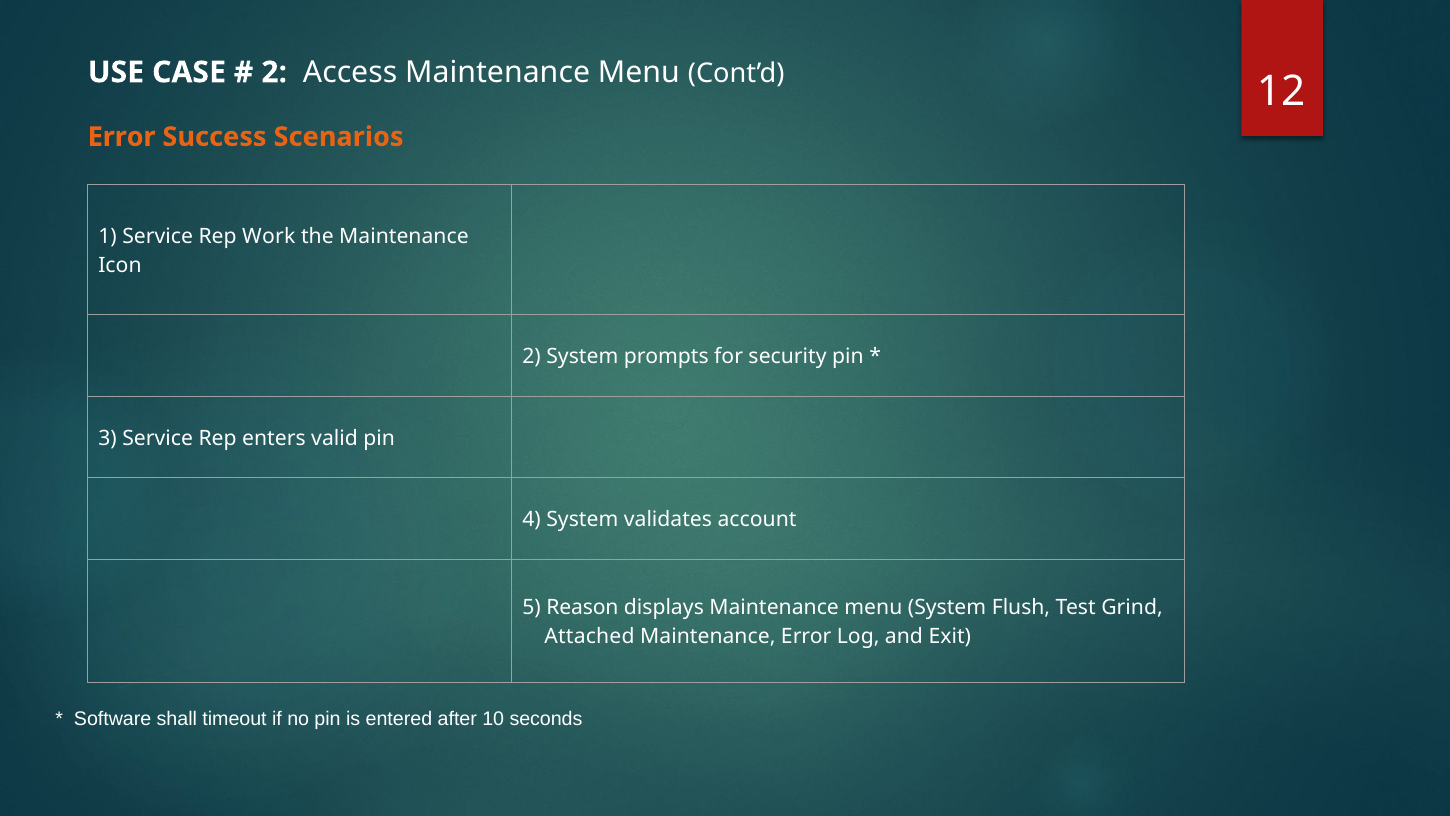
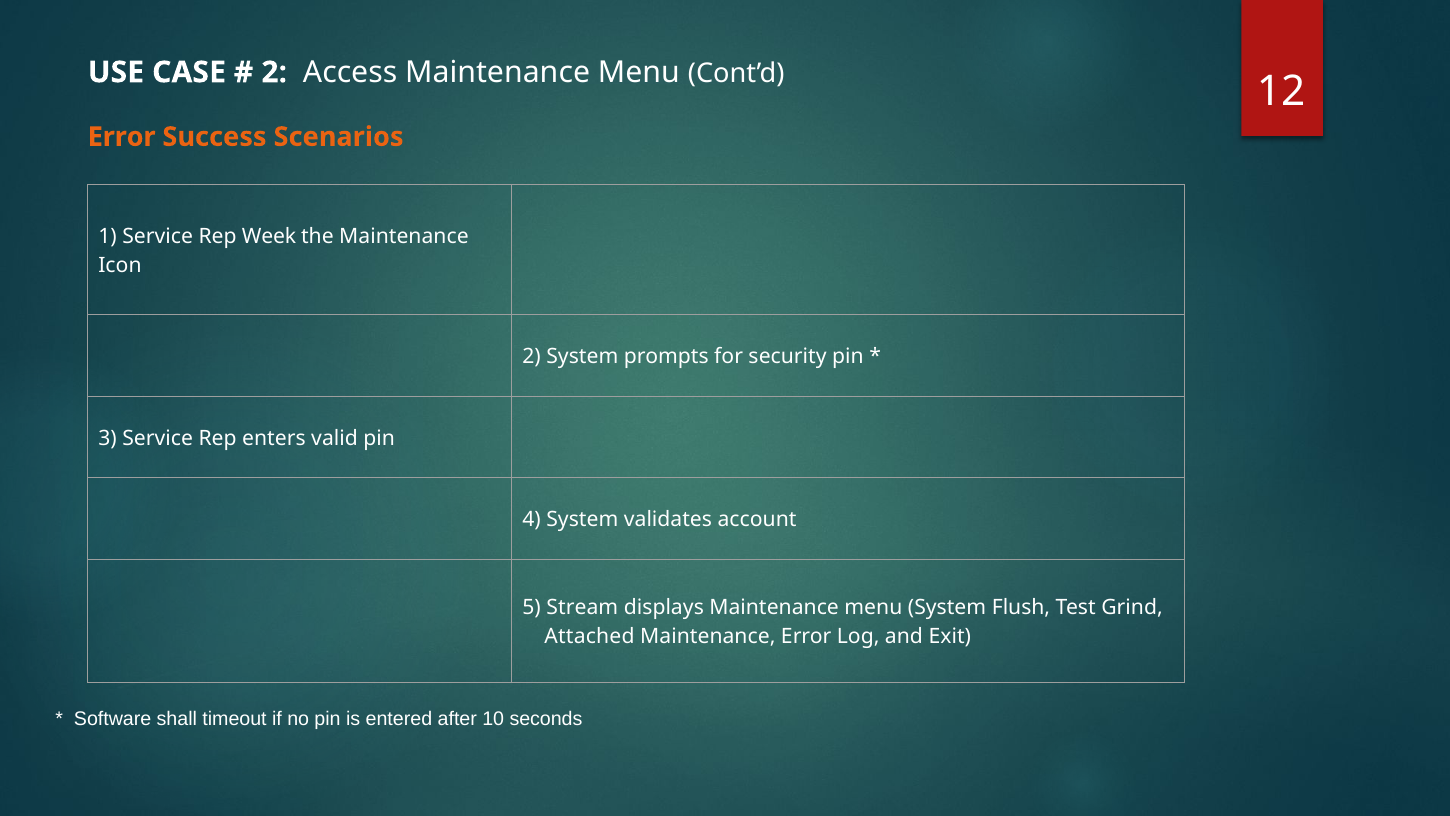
Work: Work -> Week
Reason: Reason -> Stream
